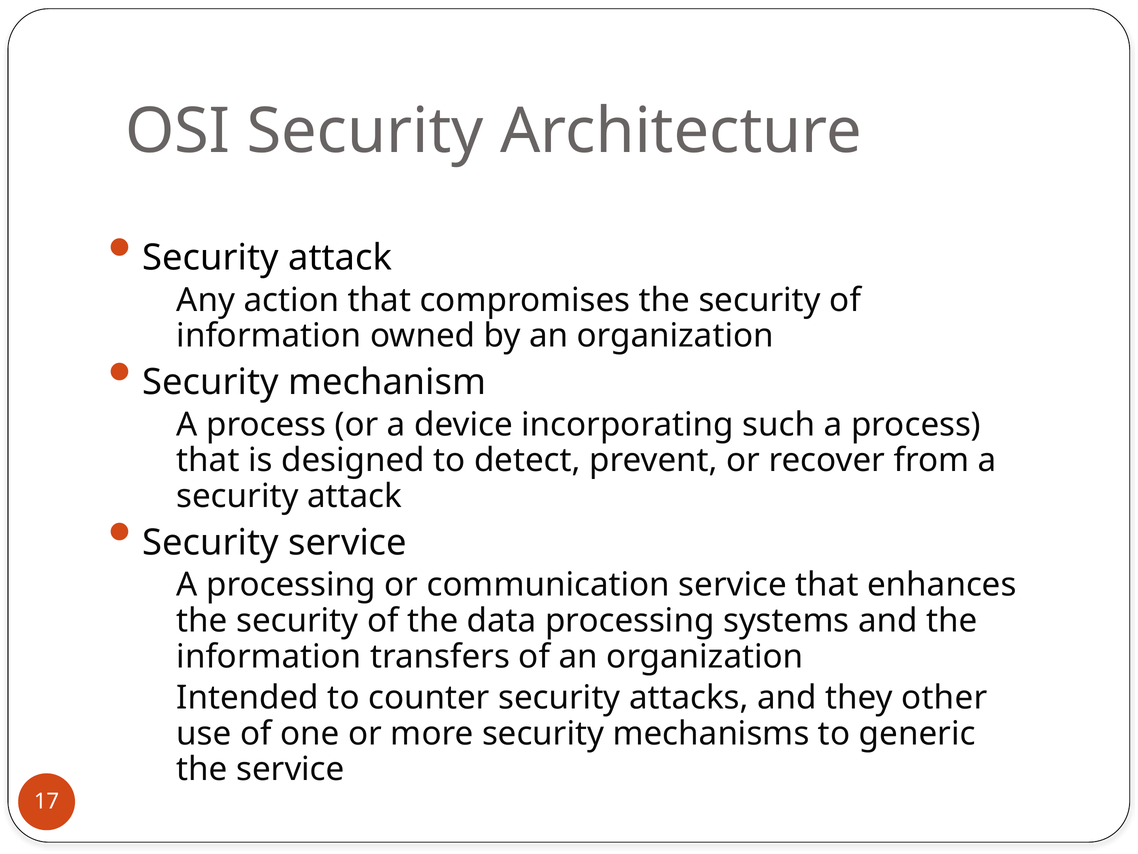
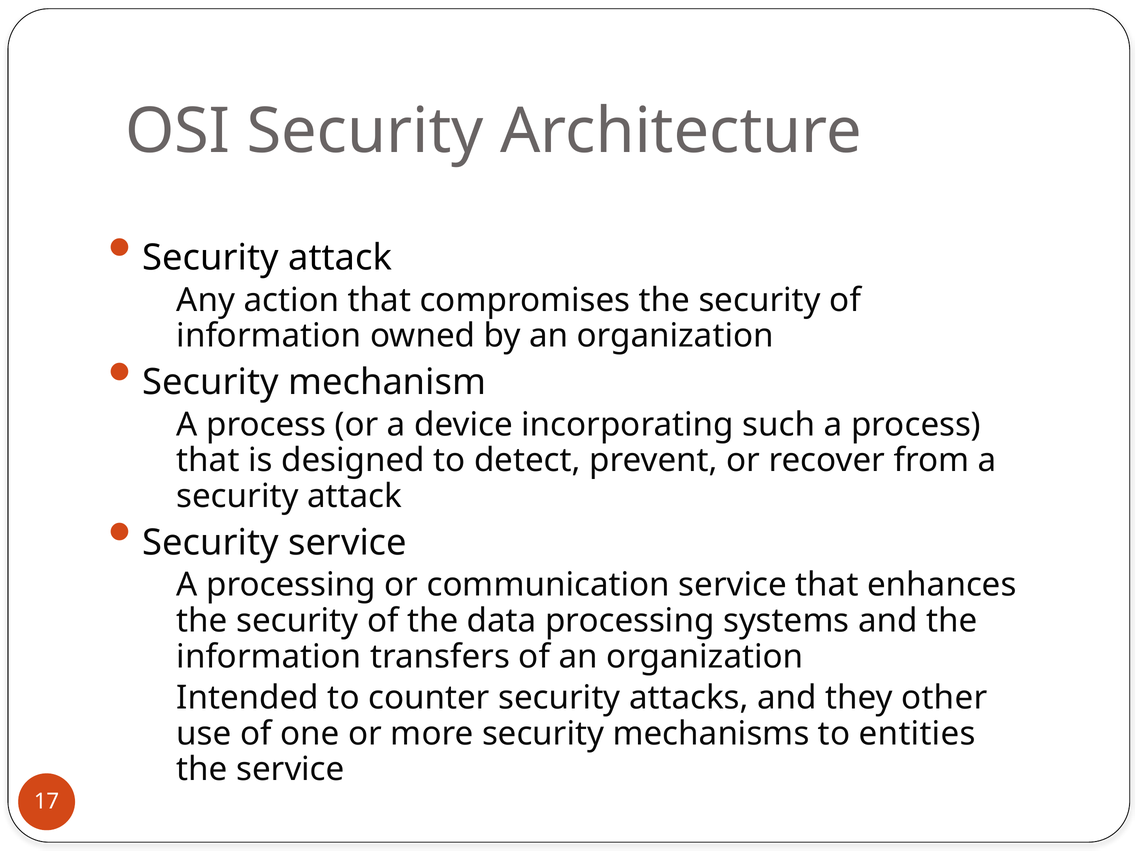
generic: generic -> entities
